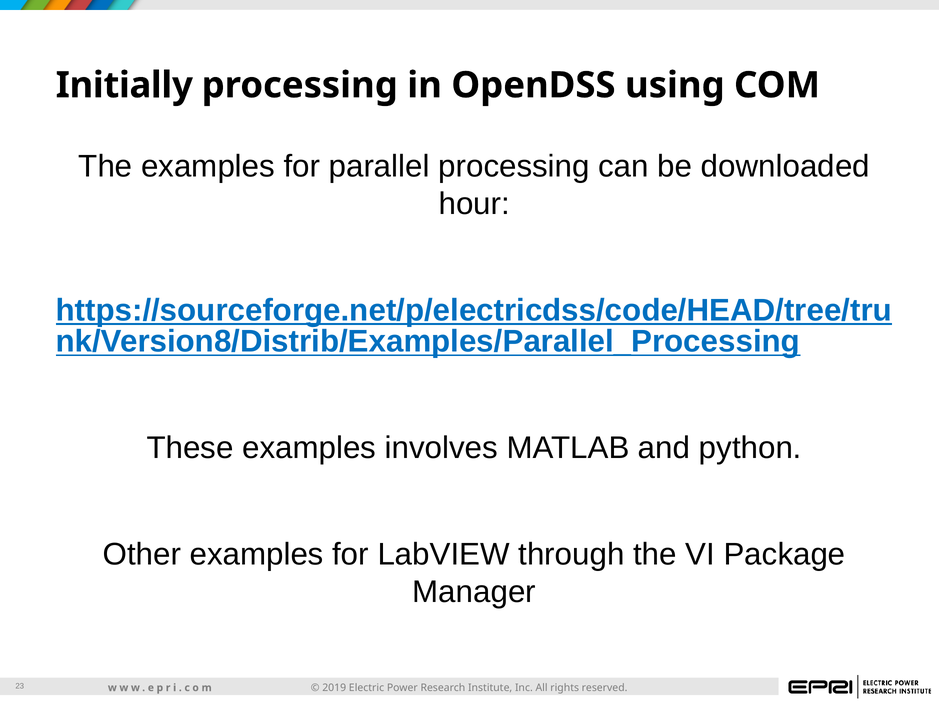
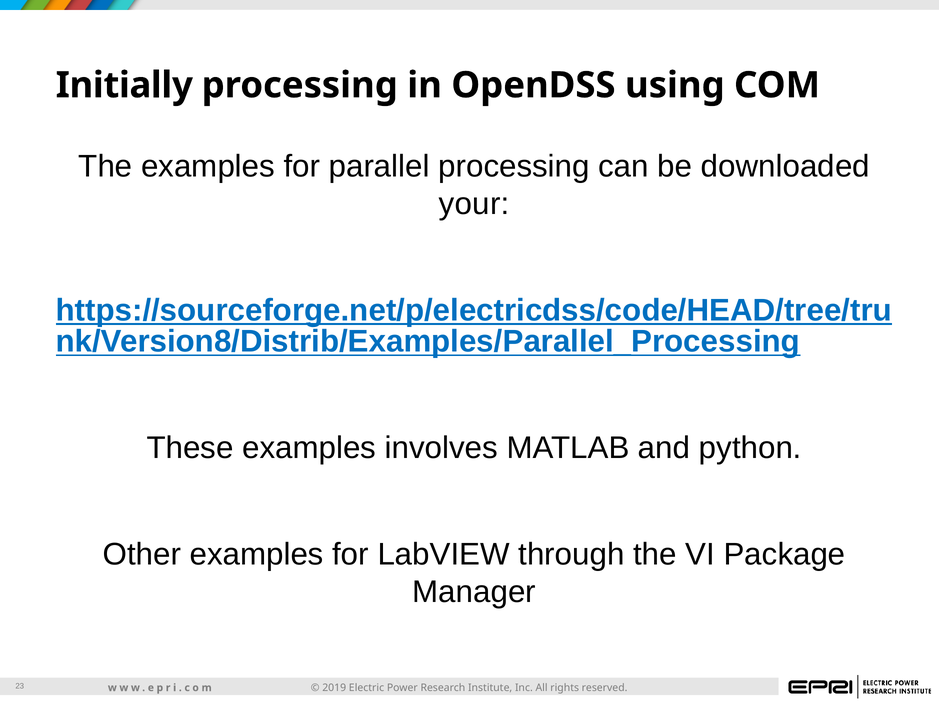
hour: hour -> your
